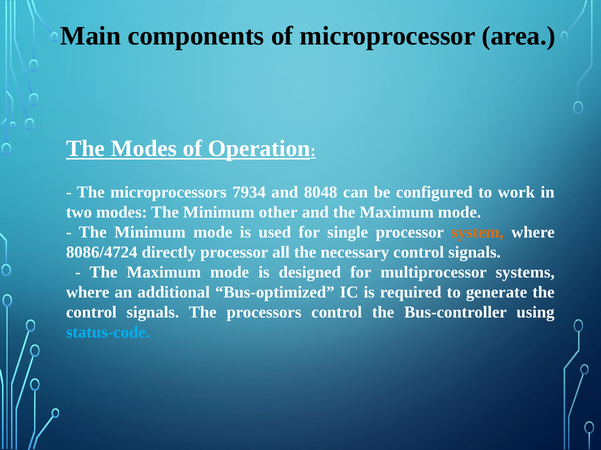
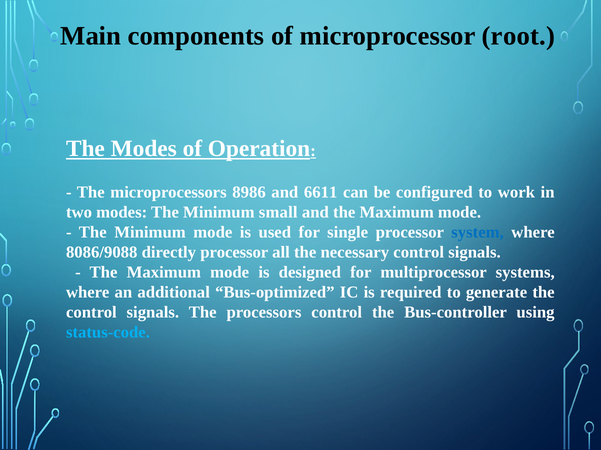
area: area -> root
7934: 7934 -> 8986
8048: 8048 -> 6611
other: other -> small
system colour: orange -> blue
8086/4724: 8086/4724 -> 8086/9088
